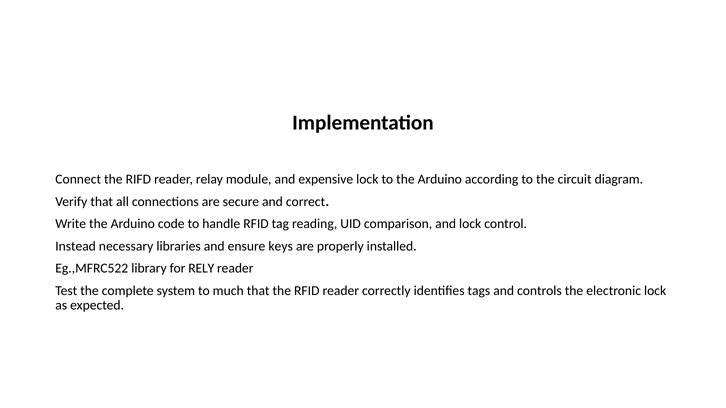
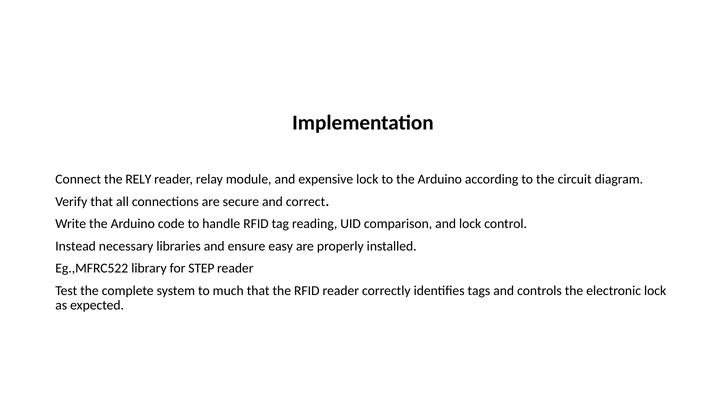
RIFD: RIFD -> RELY
keys: keys -> easy
RELY: RELY -> STEP
